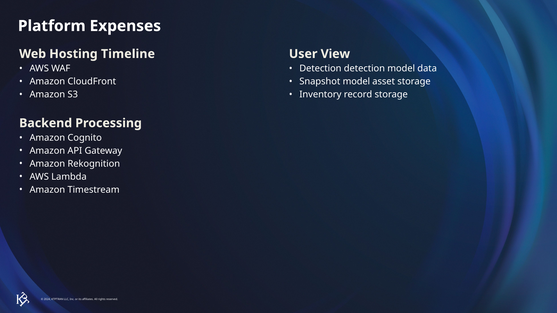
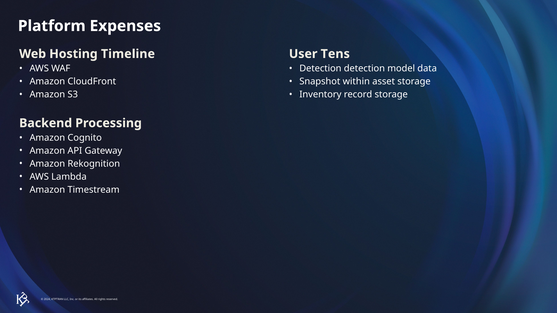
View: View -> Tens
Snapshot model: model -> within
